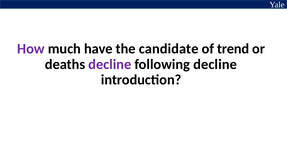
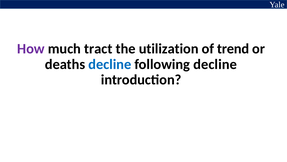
have: have -> tract
candidate: candidate -> utilization
decline at (110, 64) colour: purple -> blue
